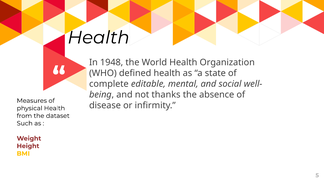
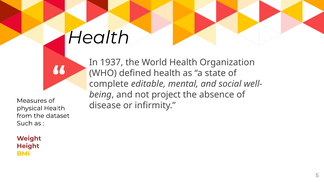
1948: 1948 -> 1937
thanks: thanks -> project
